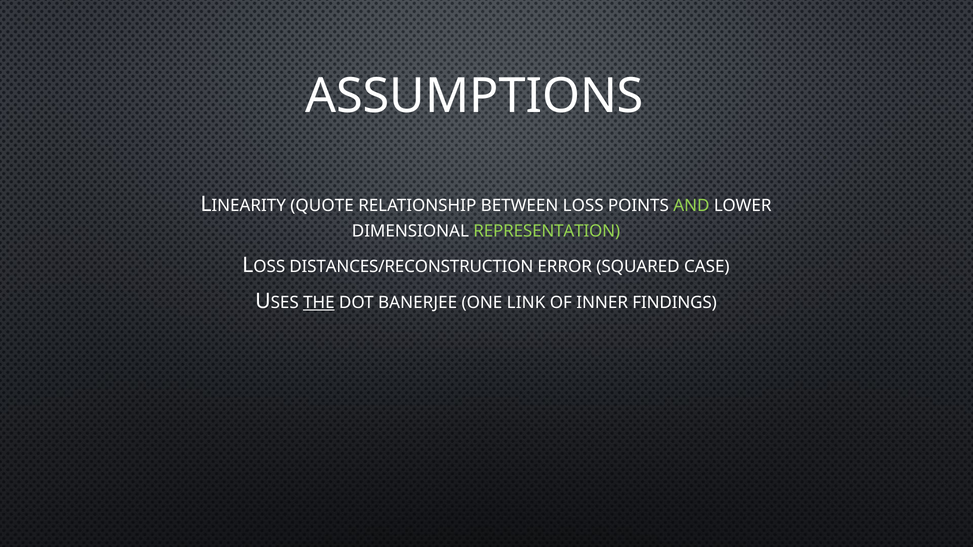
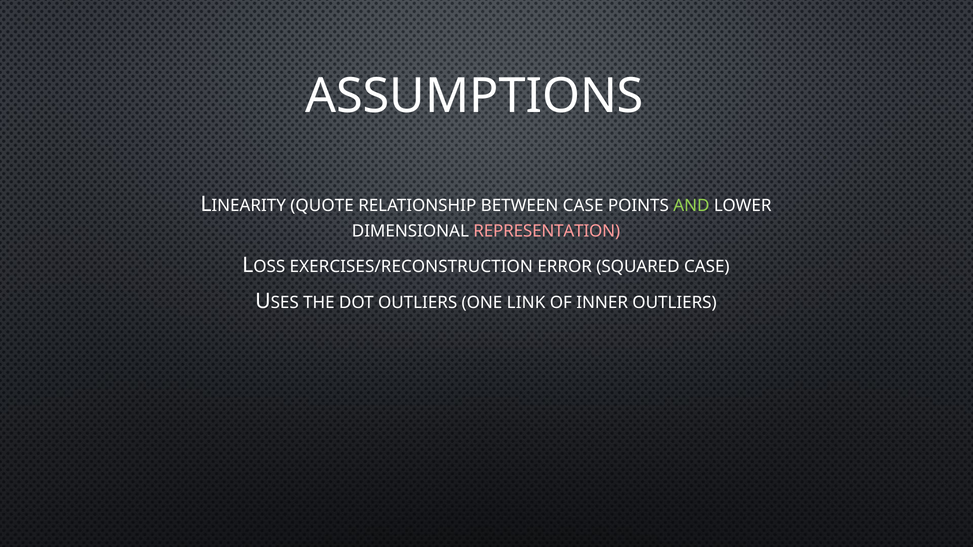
BETWEEN LOSS: LOSS -> CASE
REPRESENTATION colour: light green -> pink
DISTANCES/RECONSTRUCTION: DISTANCES/RECONSTRUCTION -> EXERCISES/RECONSTRUCTION
THE underline: present -> none
DOT BANERJEE: BANERJEE -> OUTLIERS
INNER FINDINGS: FINDINGS -> OUTLIERS
